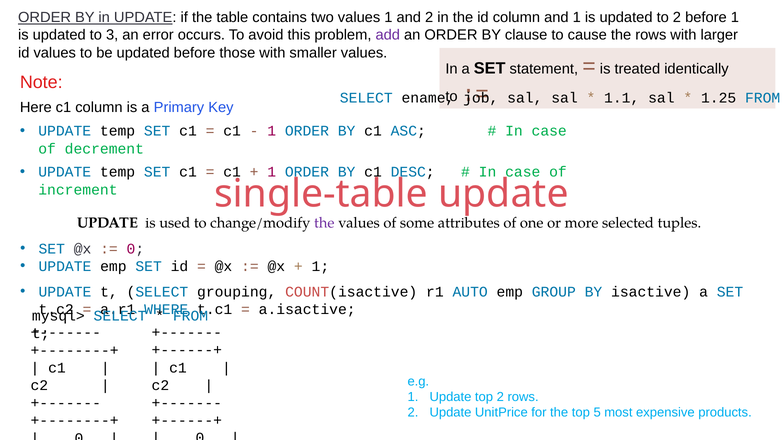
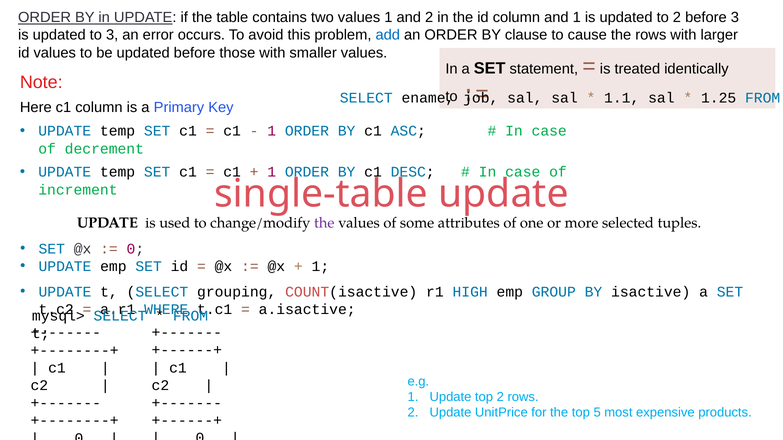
before 1: 1 -> 3
add colour: purple -> blue
AUTO: AUTO -> HIGH
